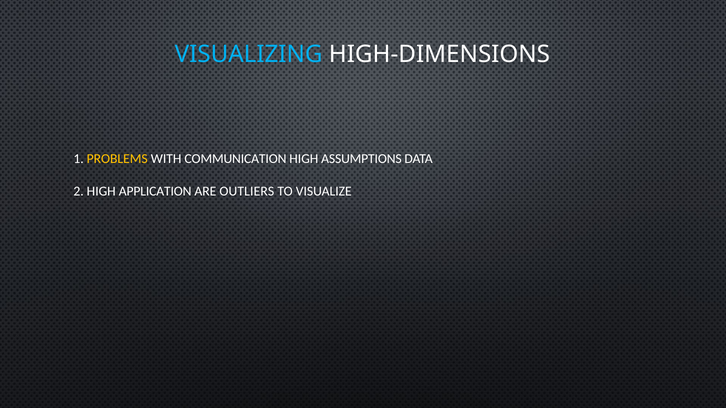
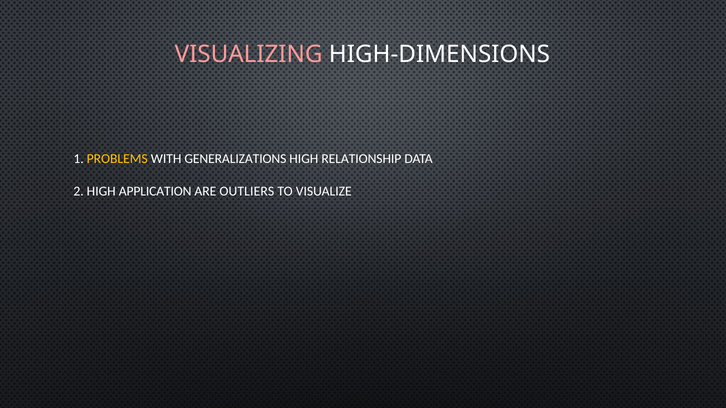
VISUALIZING colour: light blue -> pink
COMMUNICATION: COMMUNICATION -> GENERALIZATIONS
ASSUMPTIONS: ASSUMPTIONS -> RELATIONSHIP
